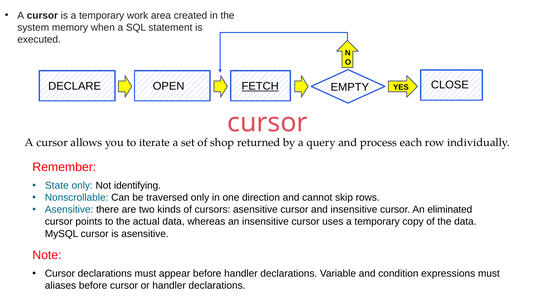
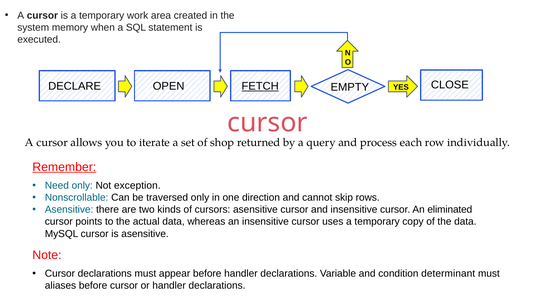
Remember underline: none -> present
State: State -> Need
identifying: identifying -> exception
expressions: expressions -> determinant
